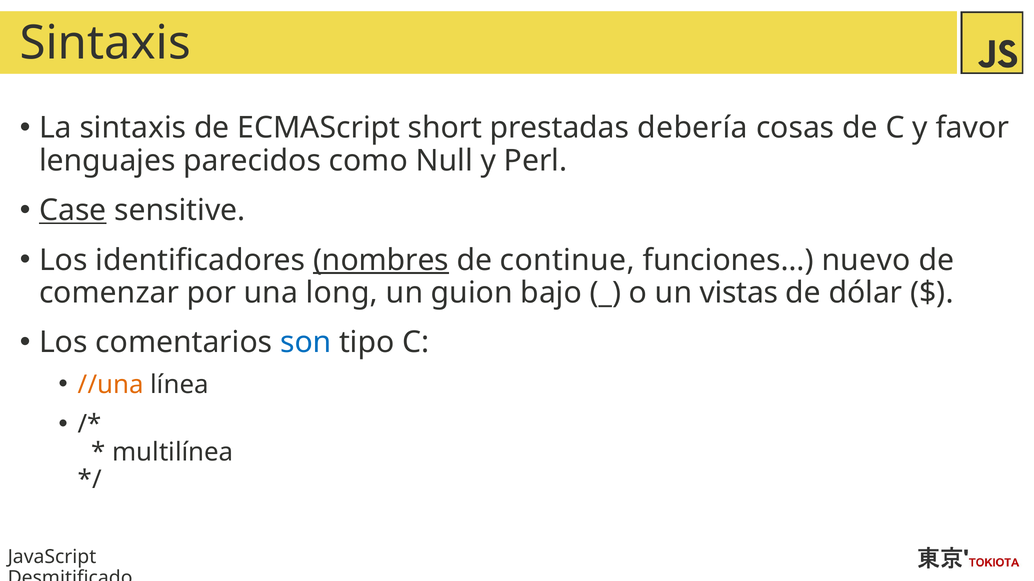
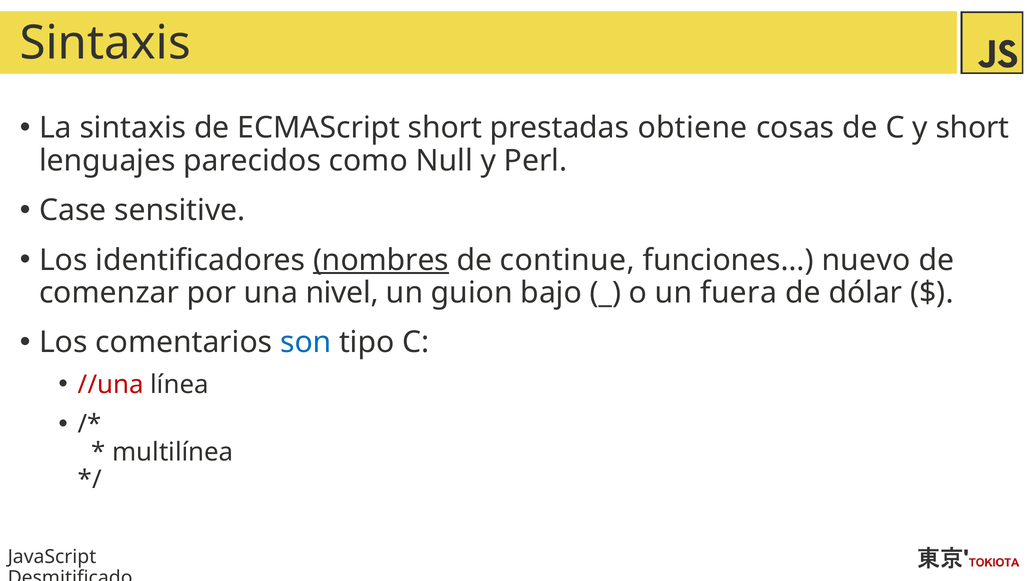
debería: debería -> obtiene
y favor: favor -> short
Case underline: present -> none
long: long -> nivel
vistas: vistas -> fuera
//una colour: orange -> red
